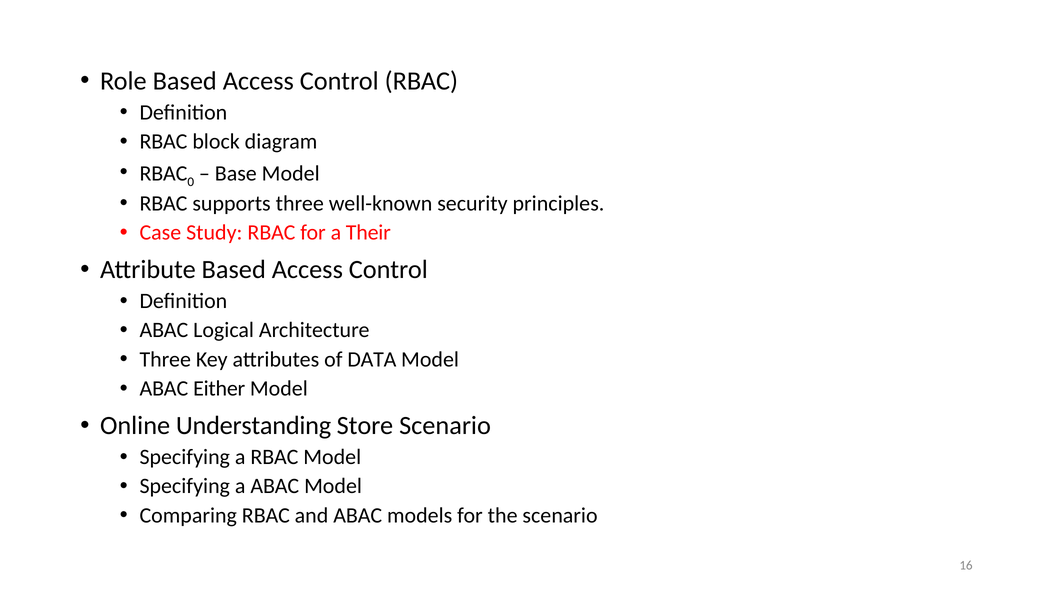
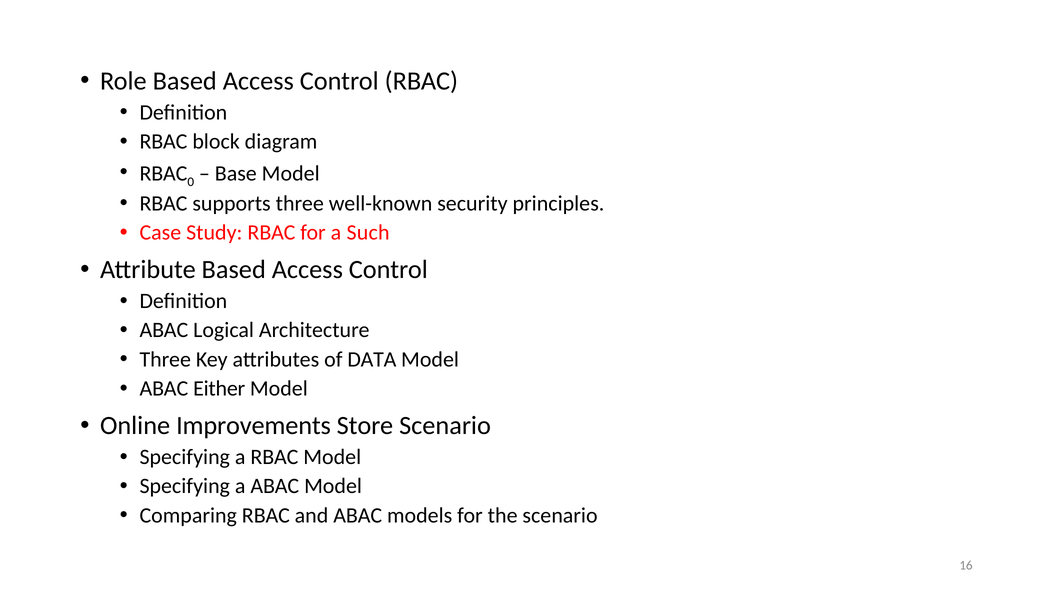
Their: Their -> Such
Understanding: Understanding -> Improvements
